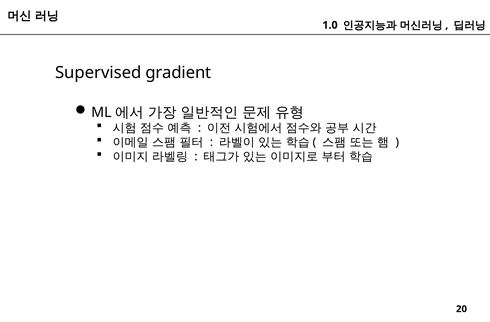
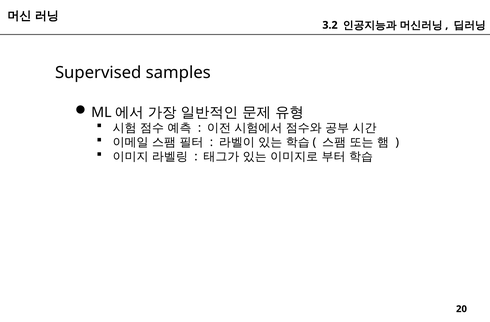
1.0: 1.0 -> 3.2
gradient: gradient -> samples
